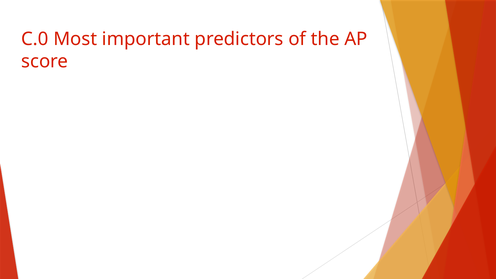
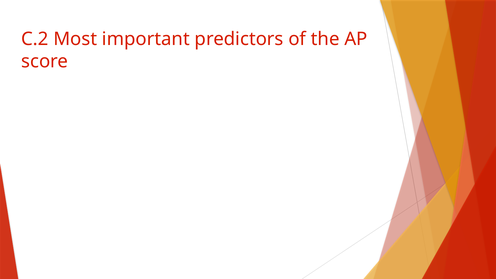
C.0: C.0 -> C.2
